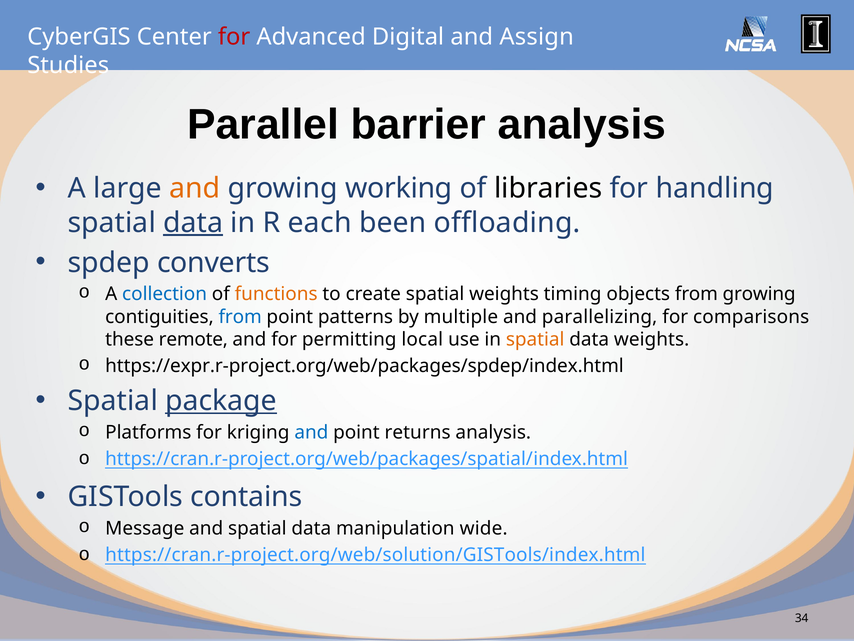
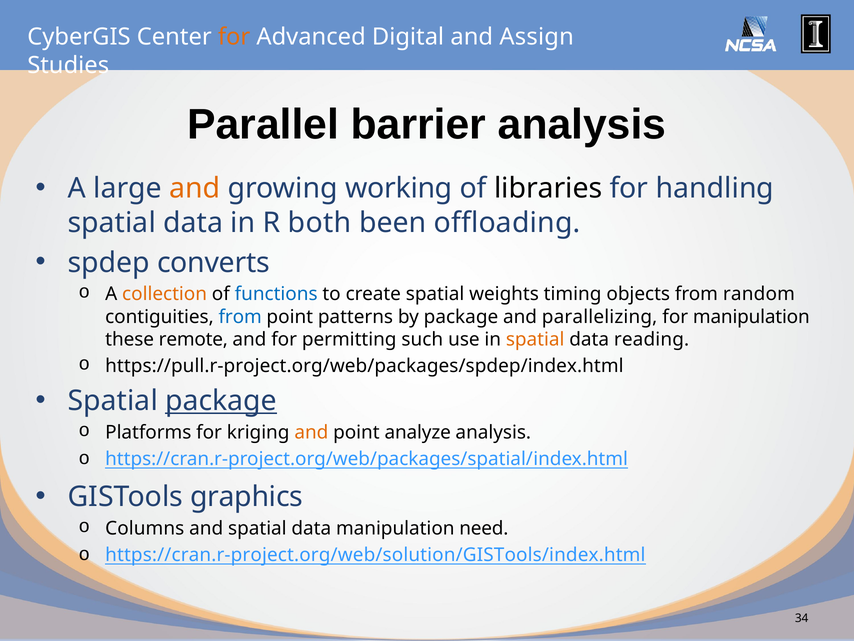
for at (234, 37) colour: red -> orange
data at (193, 223) underline: present -> none
each: each -> both
collection colour: blue -> orange
functions colour: orange -> blue
from growing: growing -> random
by multiple: multiple -> package
for comparisons: comparisons -> manipulation
local: local -> such
data weights: weights -> reading
https://expr.r-project.org/web/packages/spdep/index.html: https://expr.r-project.org/web/packages/spdep/index.html -> https://pull.r-project.org/web/packages/spdep/index.html
and at (311, 432) colour: blue -> orange
returns: returns -> analyze
contains: contains -> graphics
Message: Message -> Columns
wide: wide -> need
